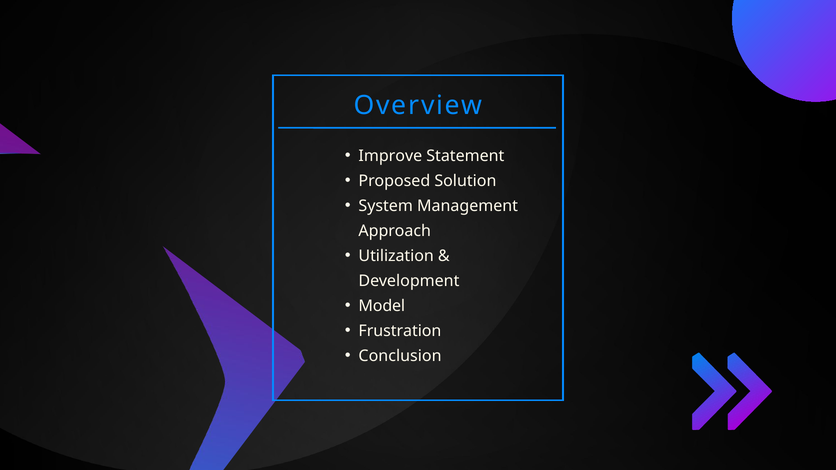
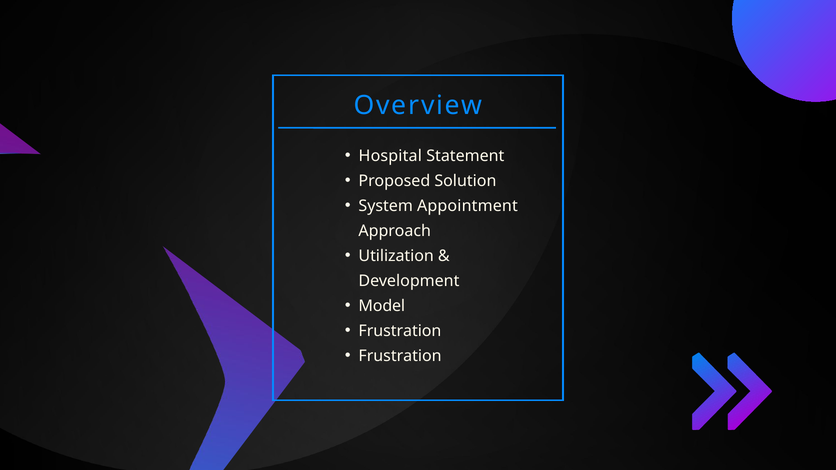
Improve: Improve -> Hospital
Management: Management -> Appointment
Conclusion at (400, 356): Conclusion -> Frustration
